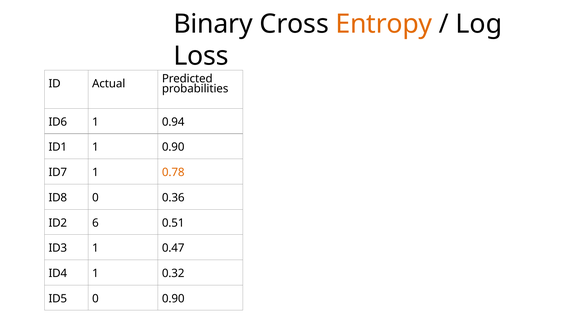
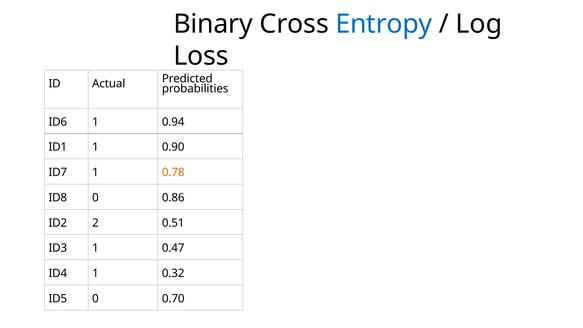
Entropy colour: orange -> blue
0.36: 0.36 -> 0.86
6: 6 -> 2
0 0.90: 0.90 -> 0.70
